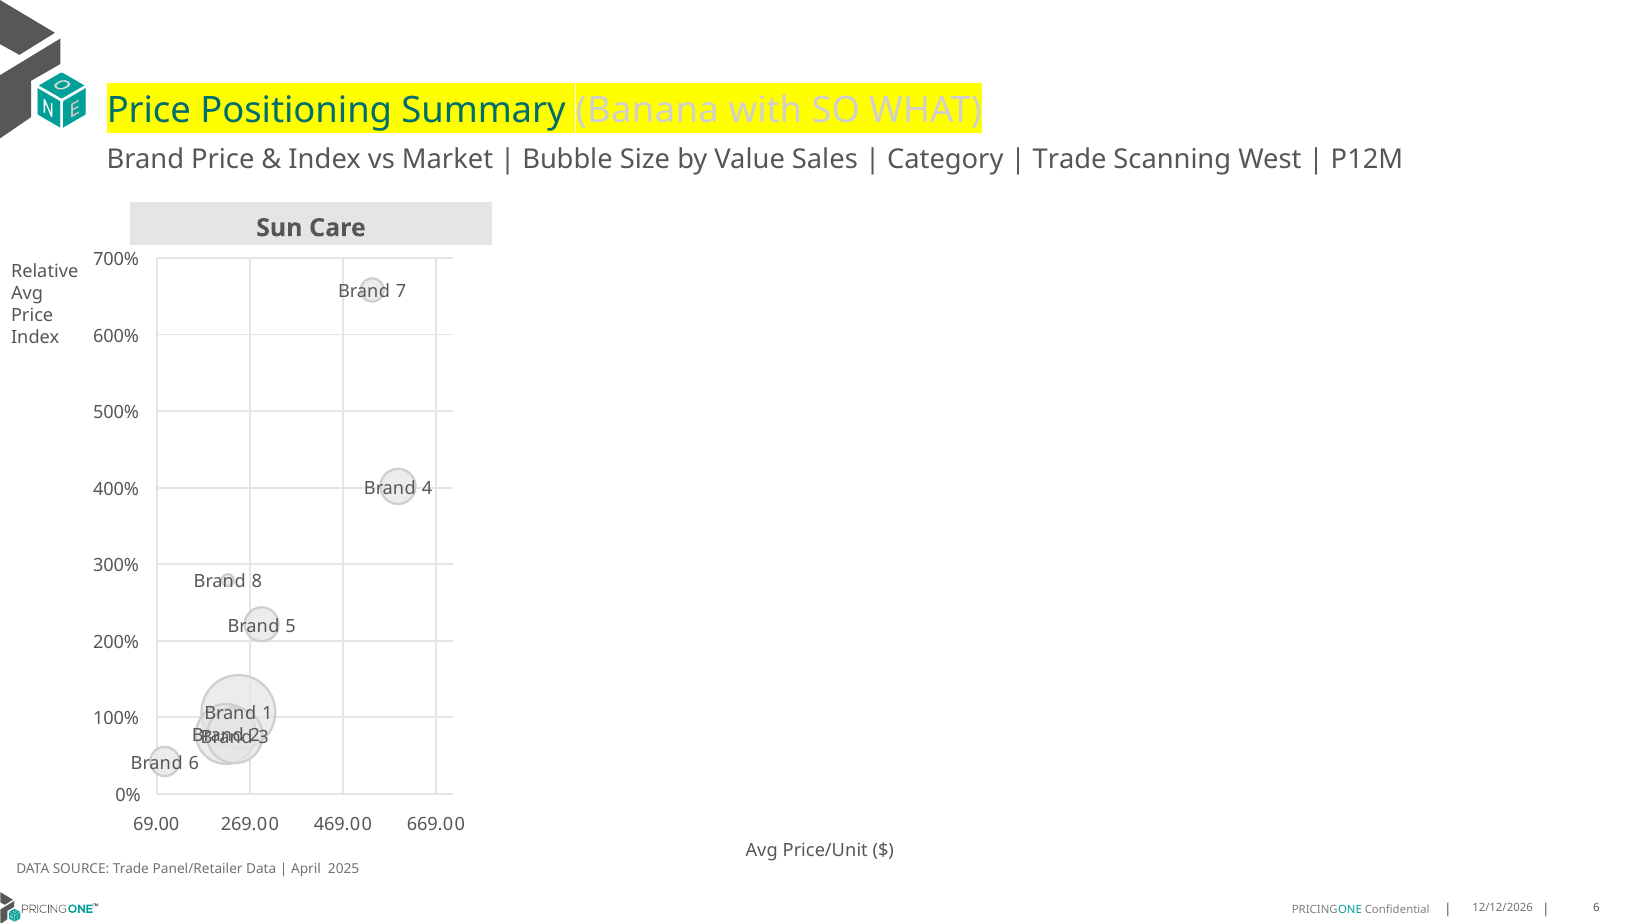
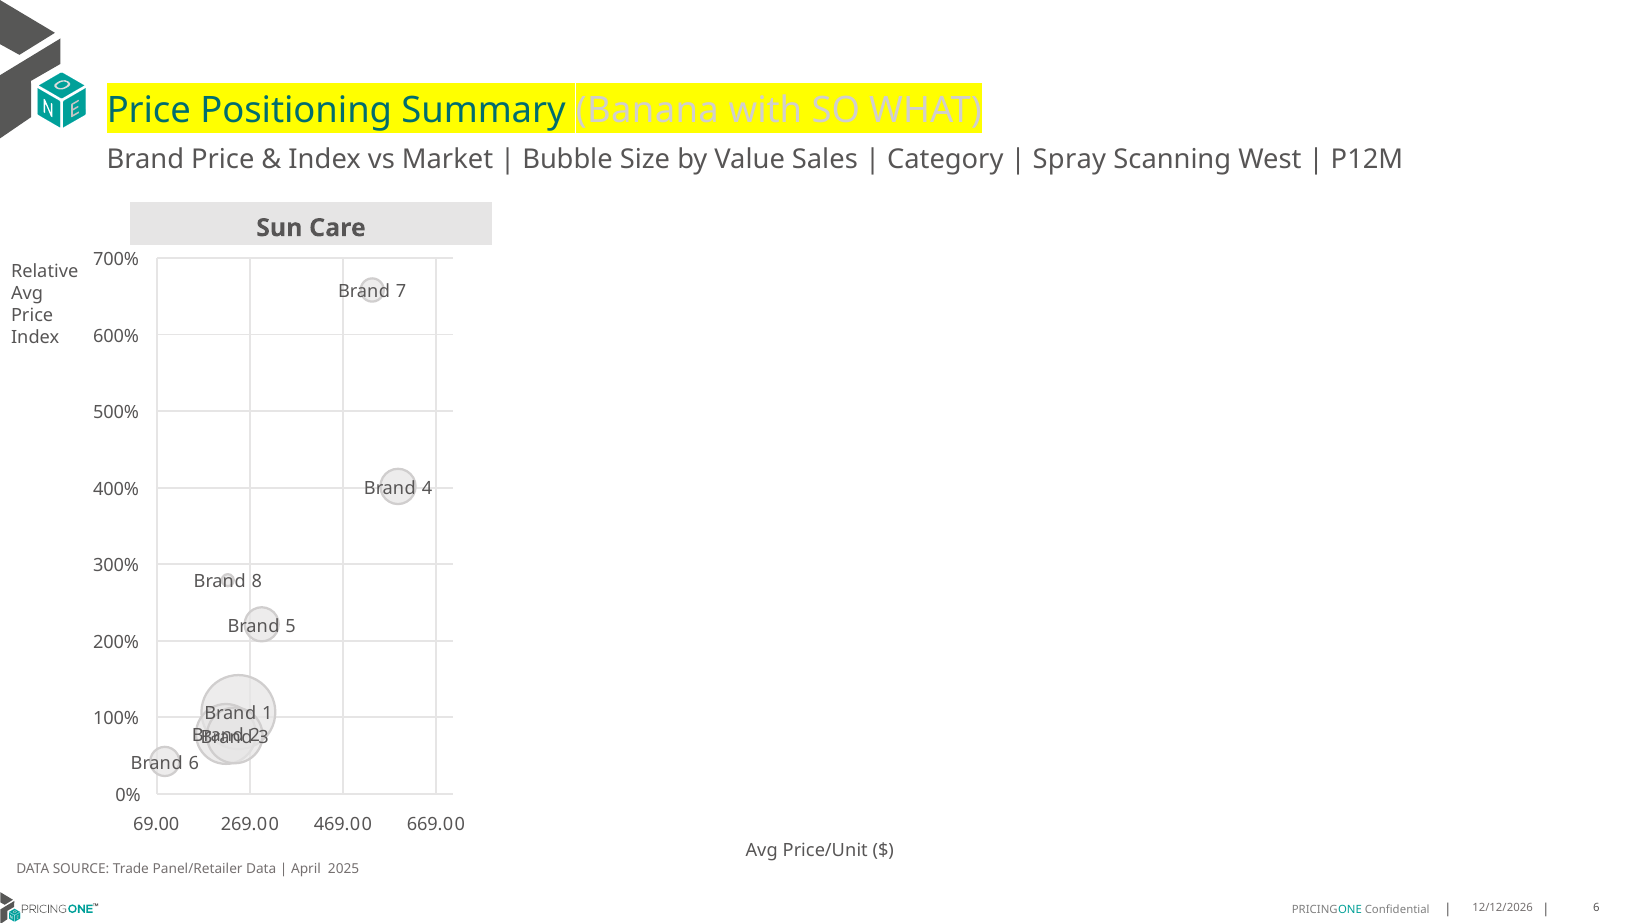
Trade at (1070, 160): Trade -> Spray
